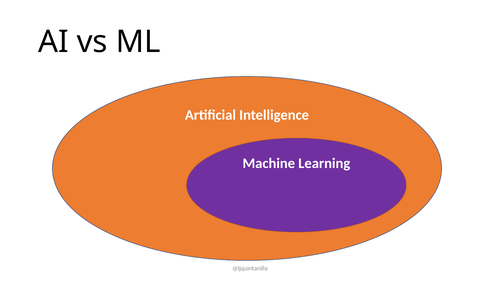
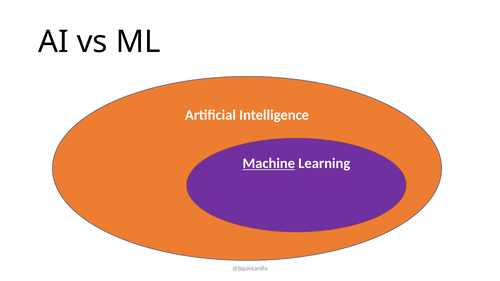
Machine underline: none -> present
